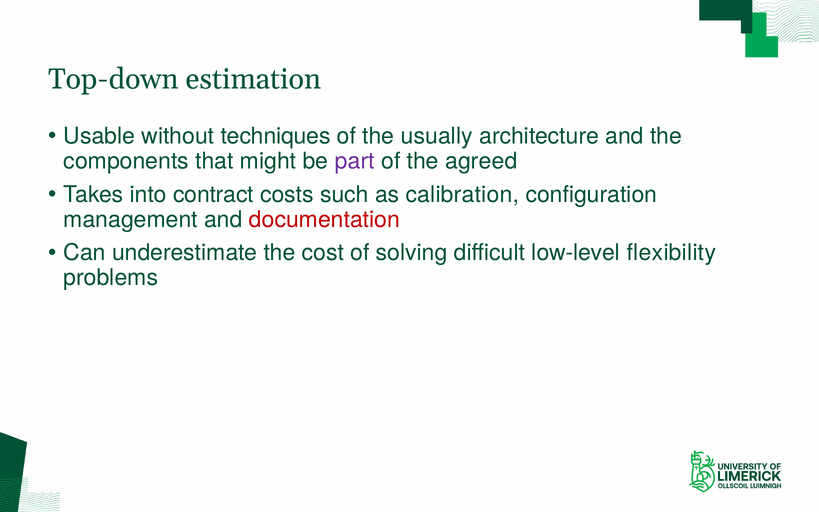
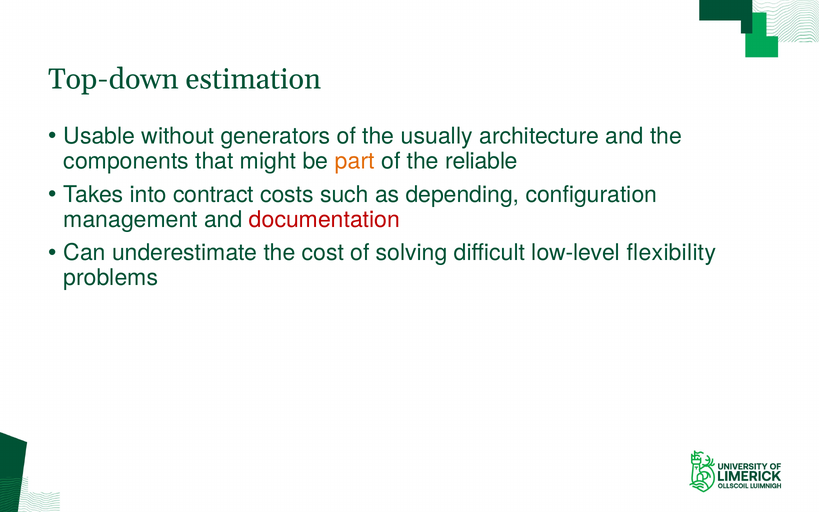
techniques: techniques -> generators
part colour: purple -> orange
agreed: agreed -> reliable
calibration: calibration -> depending
